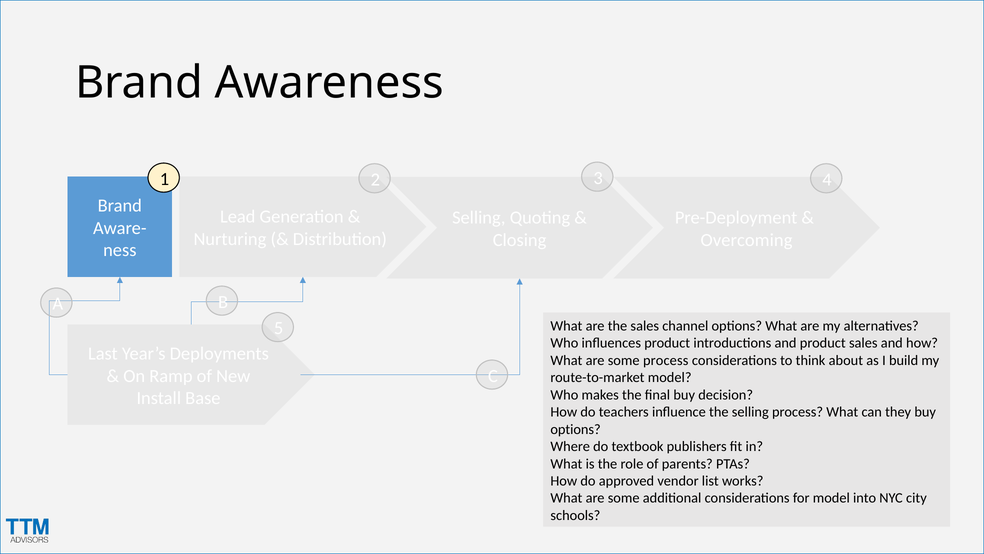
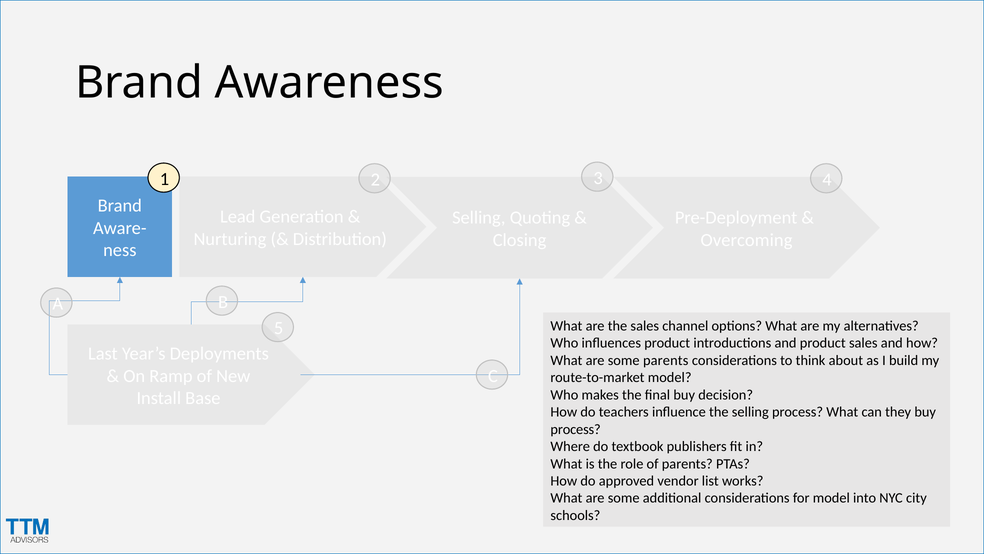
some process: process -> parents
options at (576, 429): options -> process
